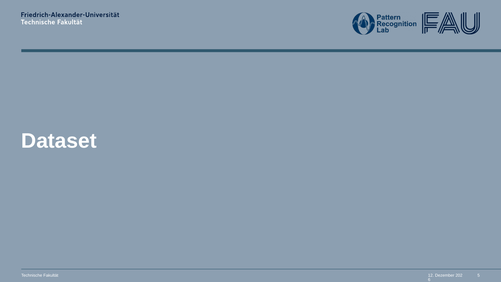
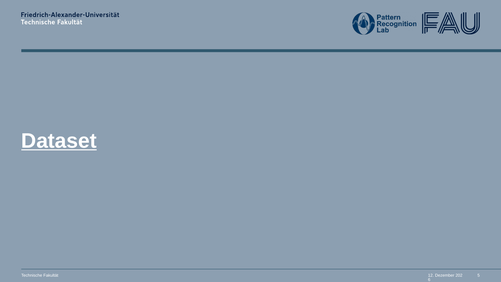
Dataset underline: none -> present
